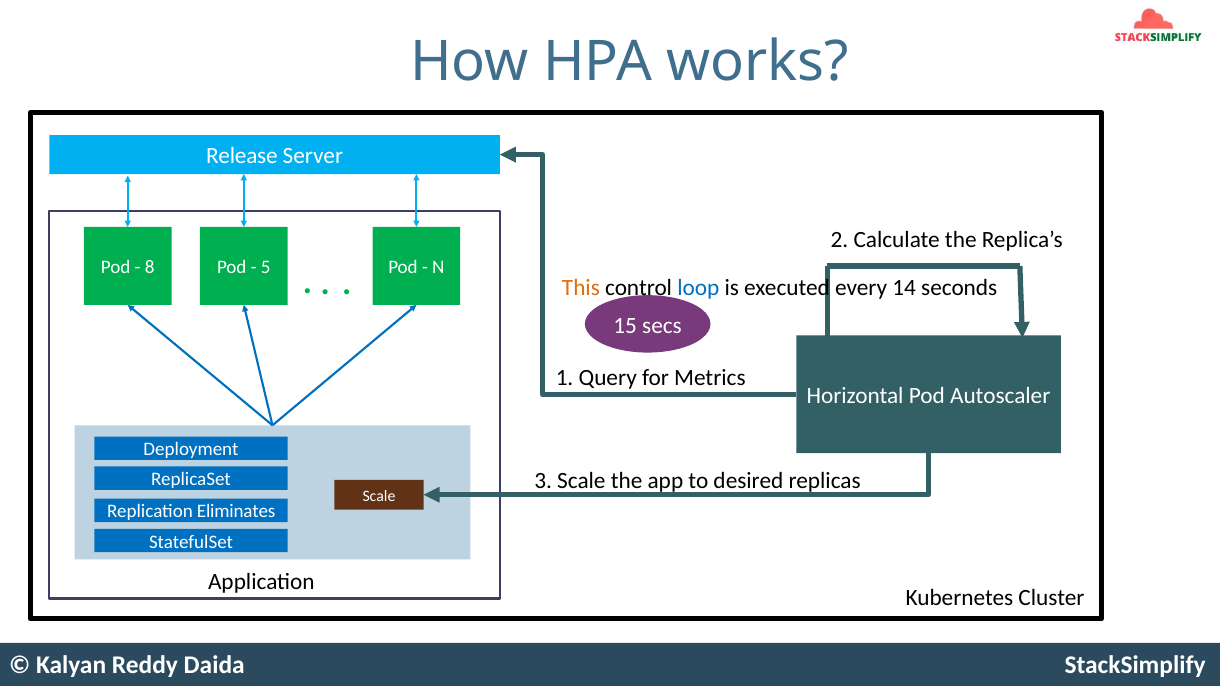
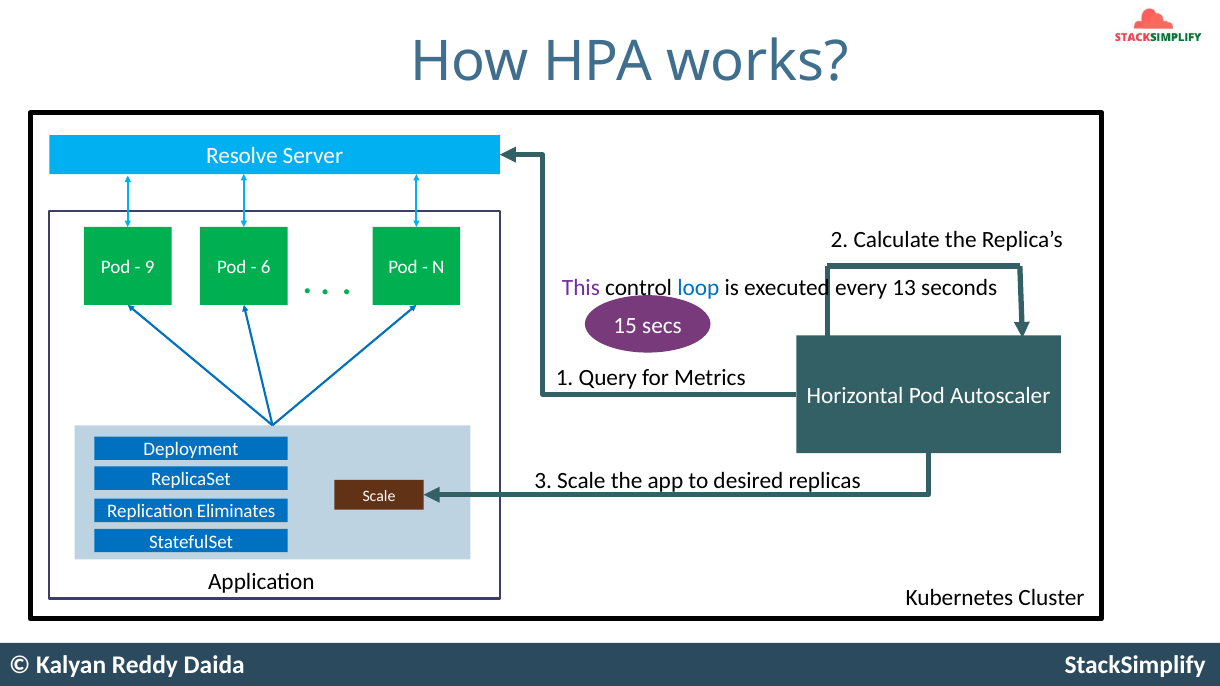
Release: Release -> Resolve
8: 8 -> 9
5: 5 -> 6
This colour: orange -> purple
14: 14 -> 13
